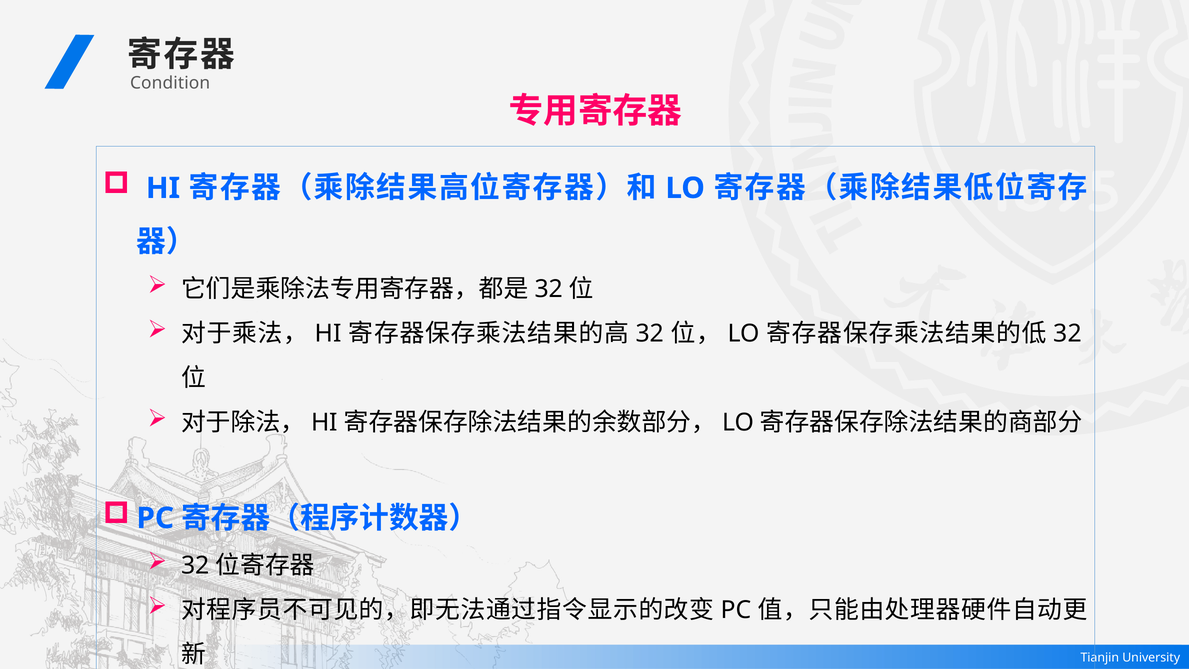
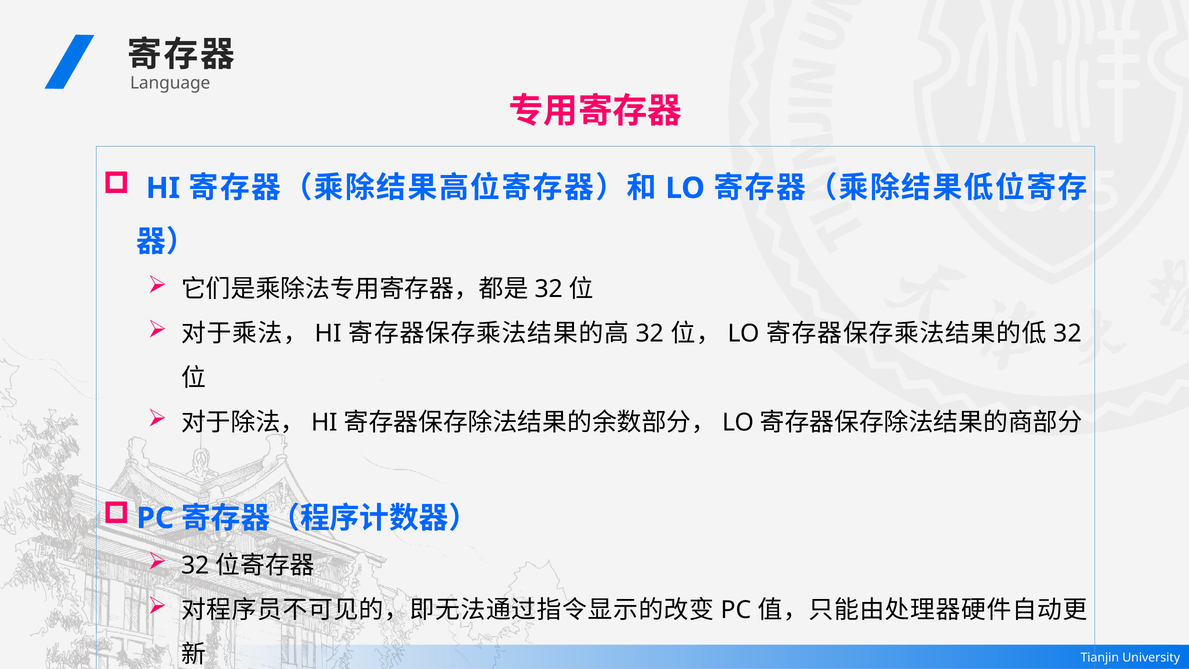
Condition: Condition -> Language
